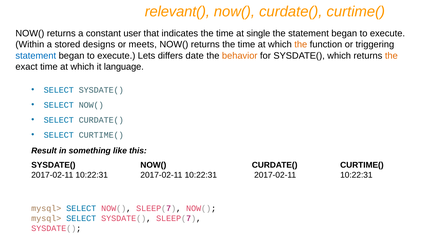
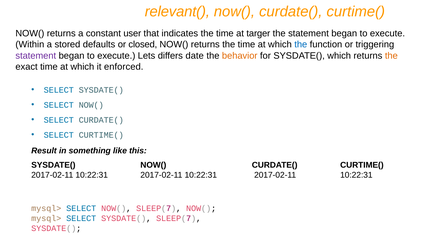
single: single -> targer
designs: designs -> defaults
meets: meets -> closed
the at (301, 45) colour: orange -> blue
statement at (36, 56) colour: blue -> purple
language: language -> enforced
